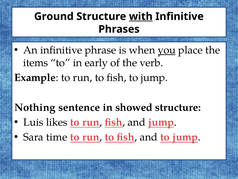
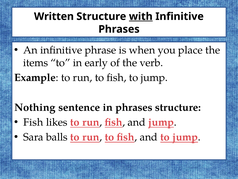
Ground: Ground -> Written
you underline: present -> none
in showed: showed -> phrases
Luis at (33, 122): Luis -> Fish
time: time -> balls
